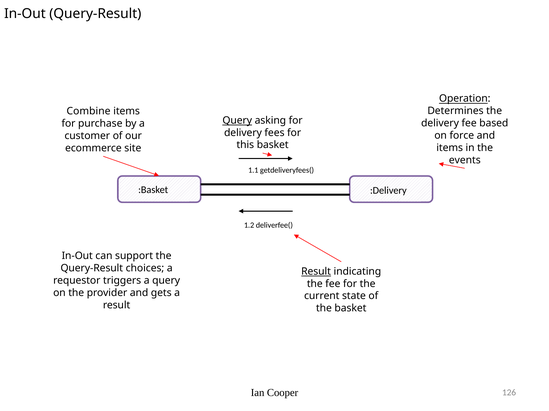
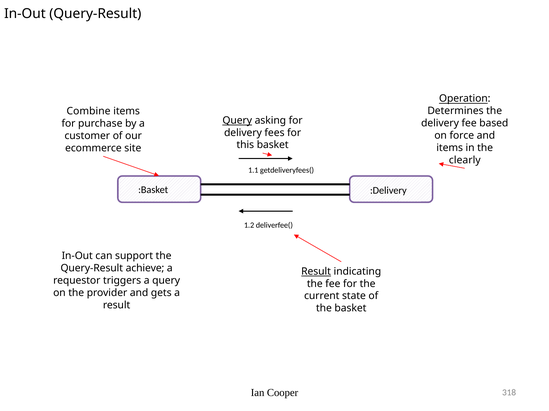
events: events -> clearly
choices: choices -> achieve
126: 126 -> 318
